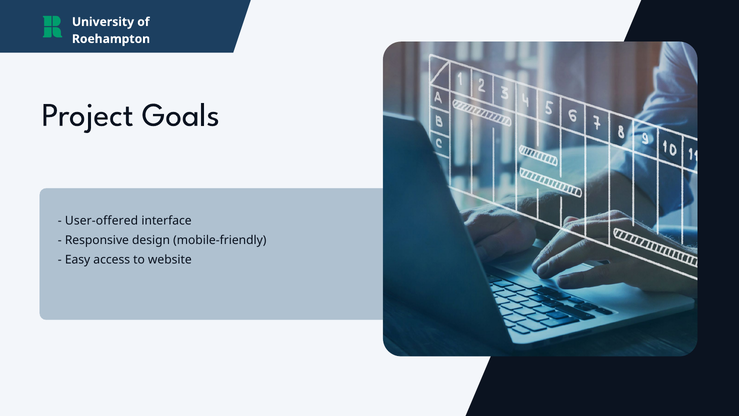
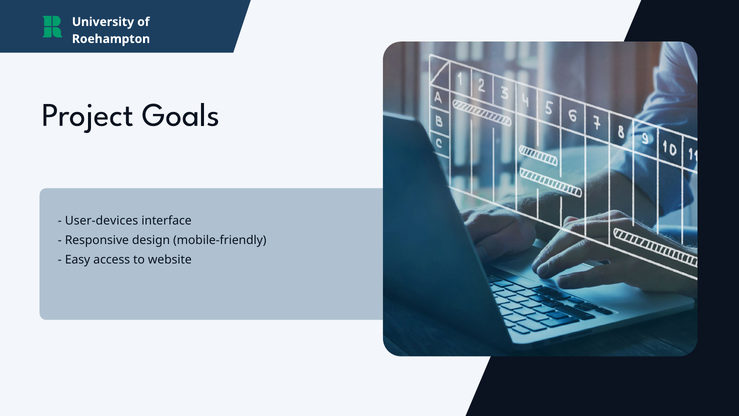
User-offered: User-offered -> User-devices
